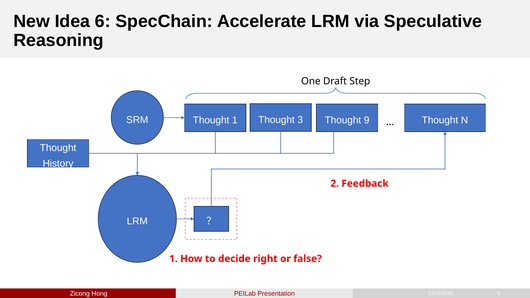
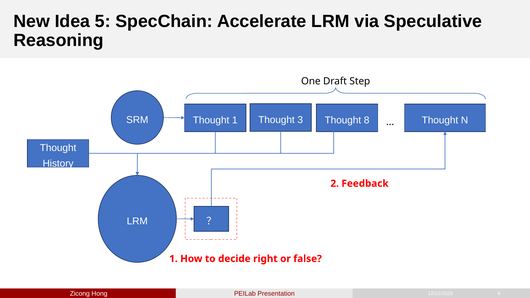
Idea 6: 6 -> 5
9: 9 -> 8
